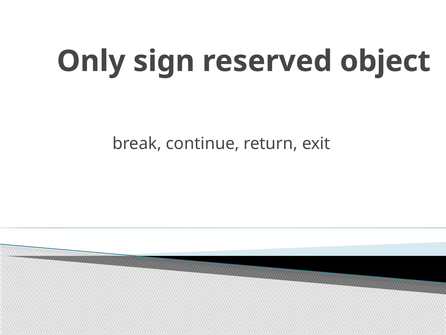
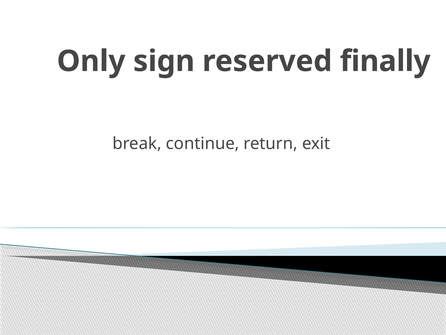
object: object -> finally
